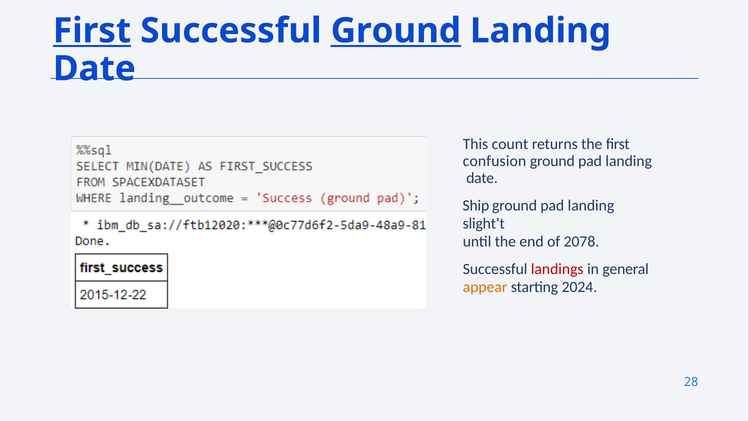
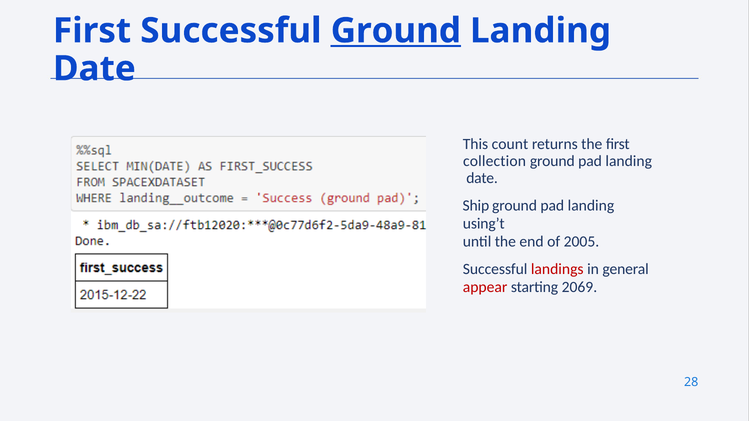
First at (92, 31) underline: present -> none
confusion: confusion -> collection
slight’t: slight’t -> using’t
2078: 2078 -> 2005
appear colour: orange -> red
2024: 2024 -> 2069
